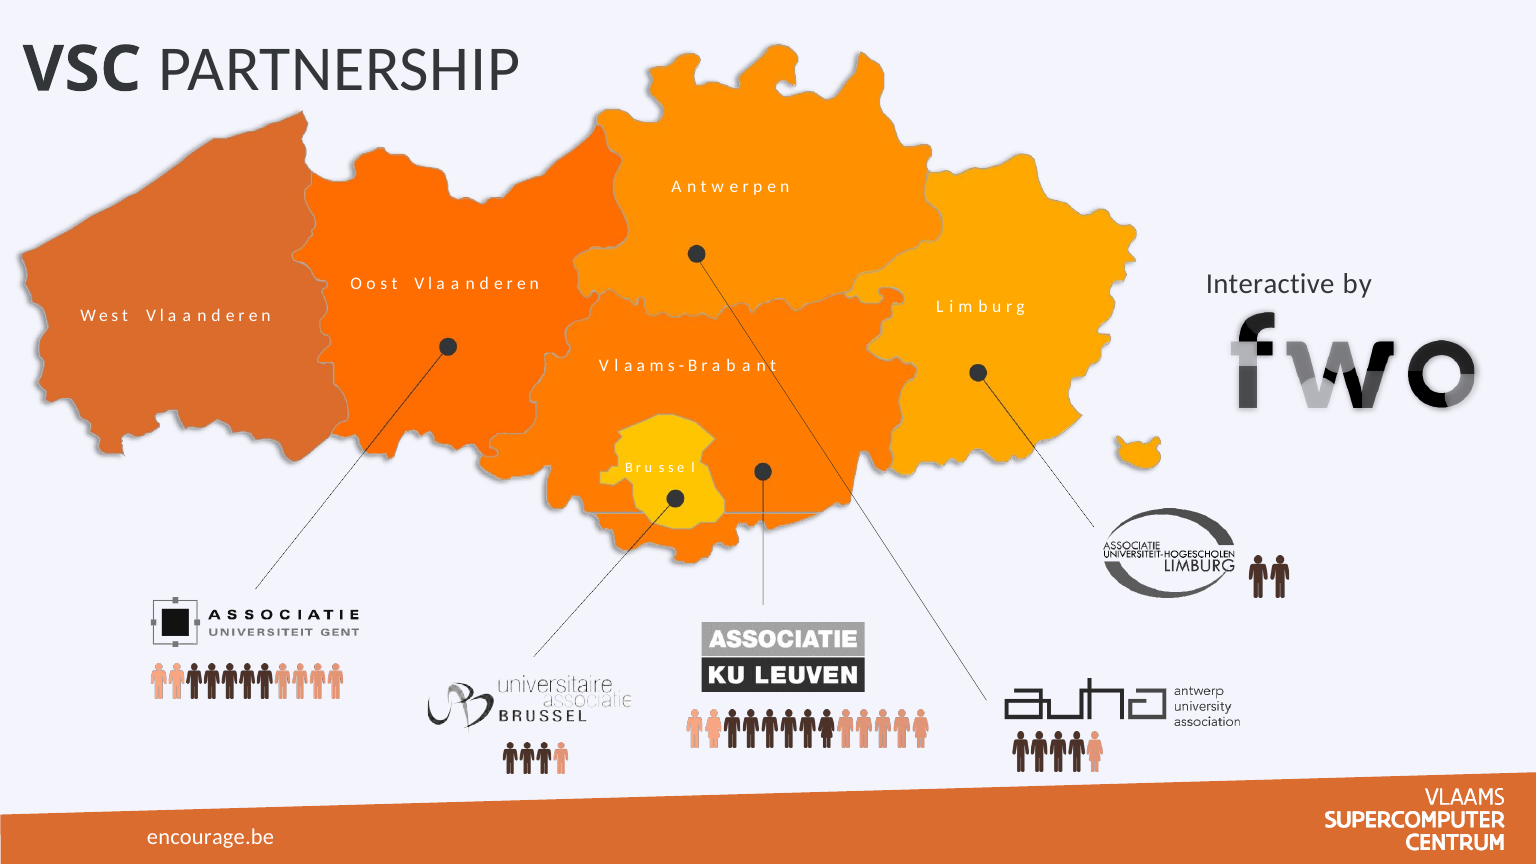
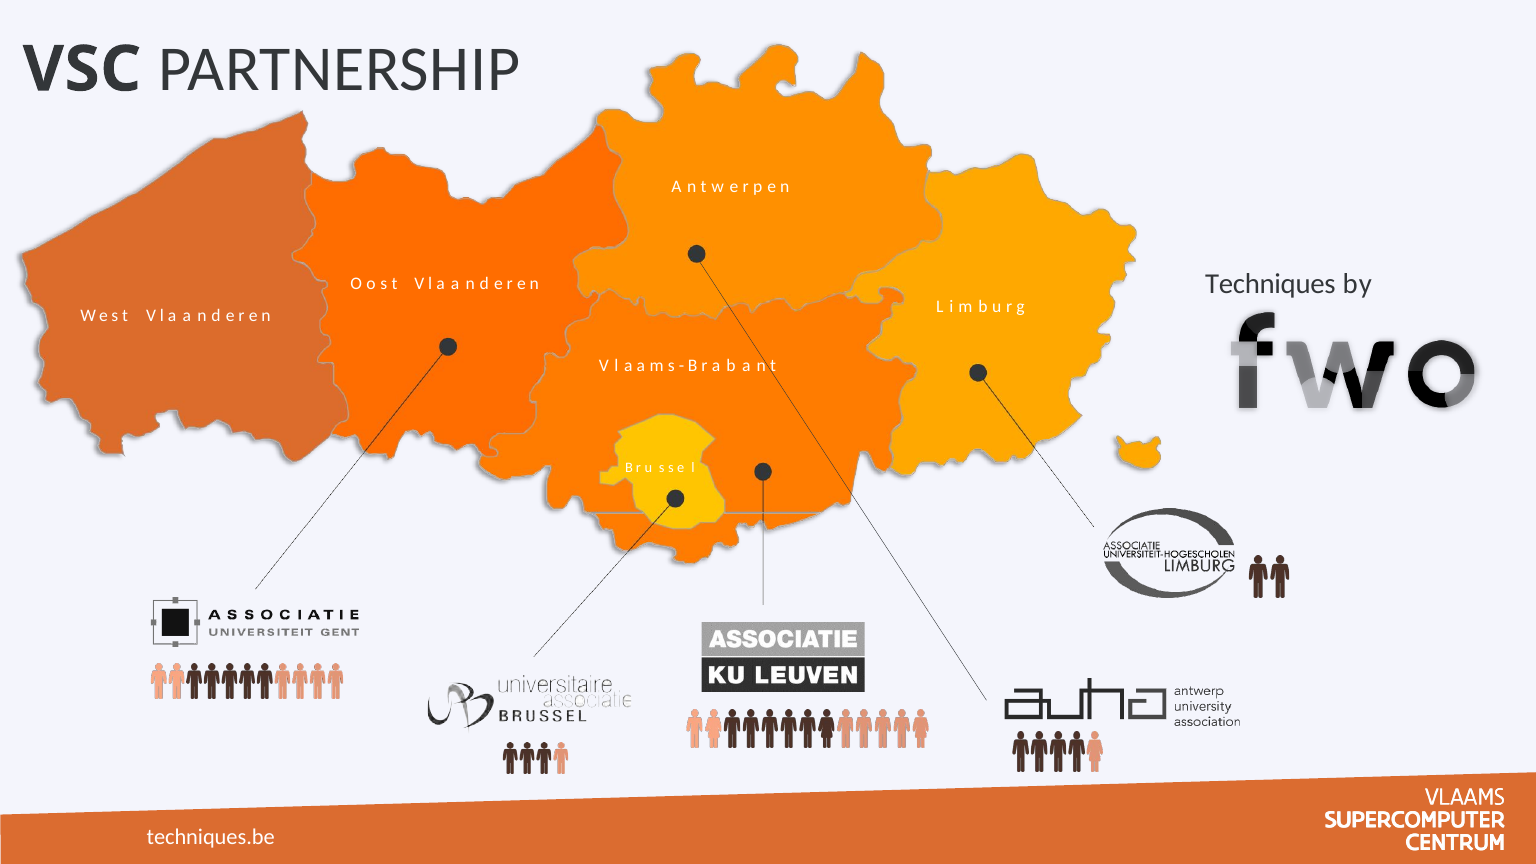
Interactive: Interactive -> Techniques
encourage.be: encourage.be -> techniques.be
